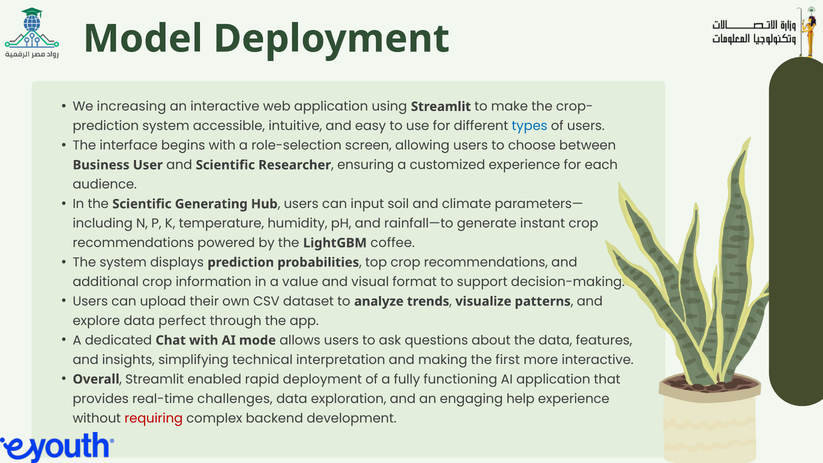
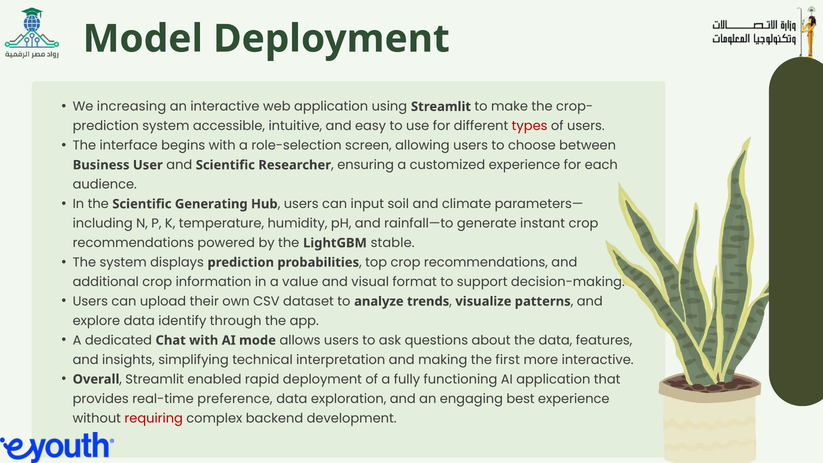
types colour: blue -> red
coffee: coffee -> stable
perfect: perfect -> identify
challenges: challenges -> preference
help: help -> best
